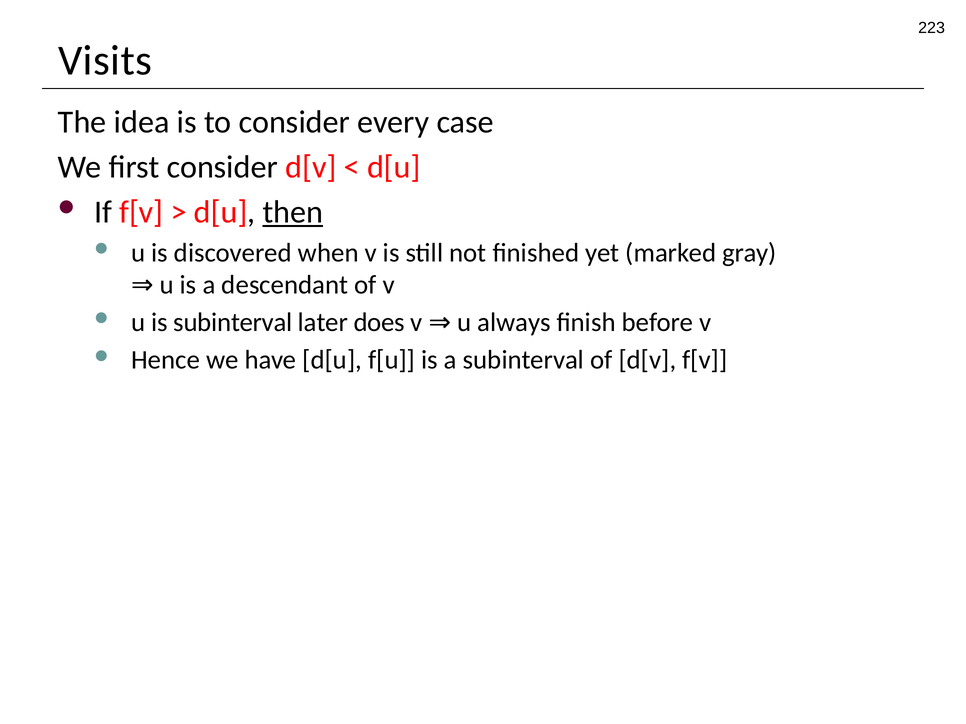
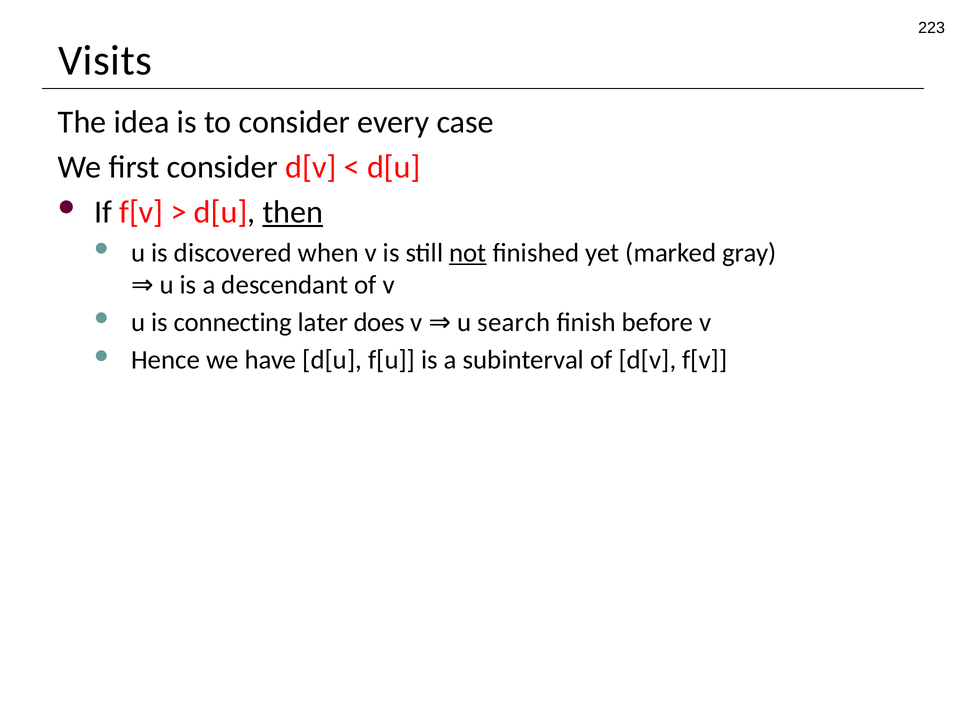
not underline: none -> present
is subinterval: subinterval -> connecting
always: always -> search
